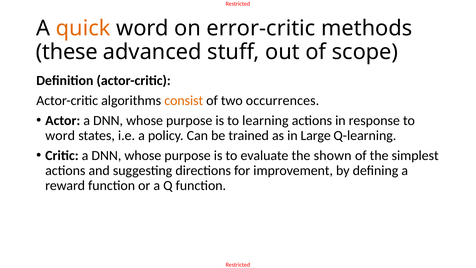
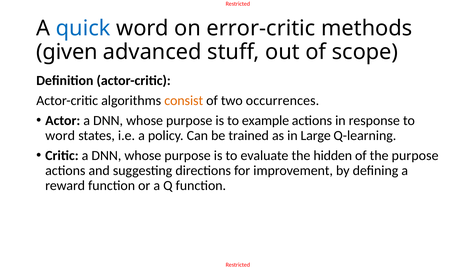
quick colour: orange -> blue
these: these -> given
learning: learning -> example
shown: shown -> hidden
the simplest: simplest -> purpose
